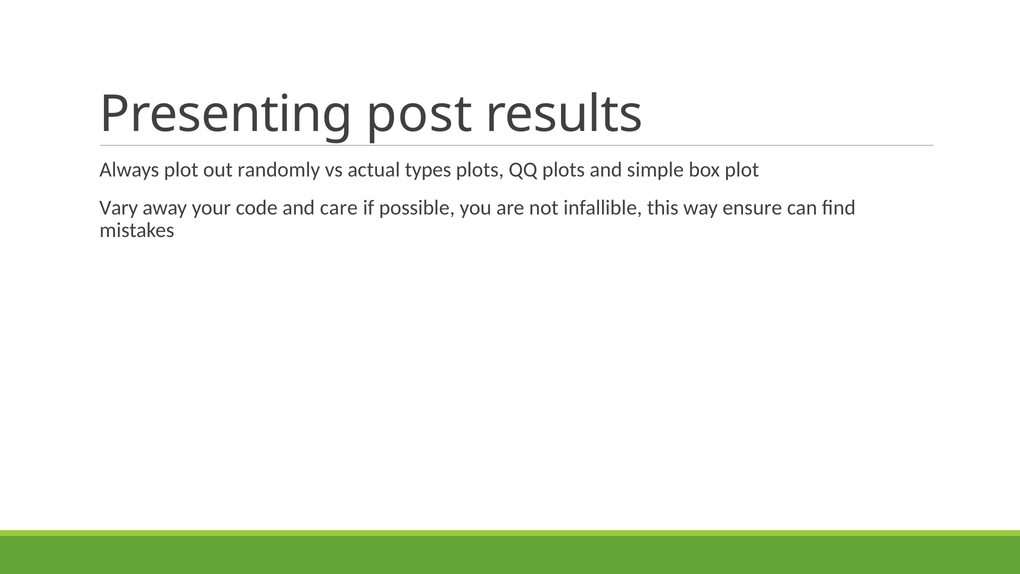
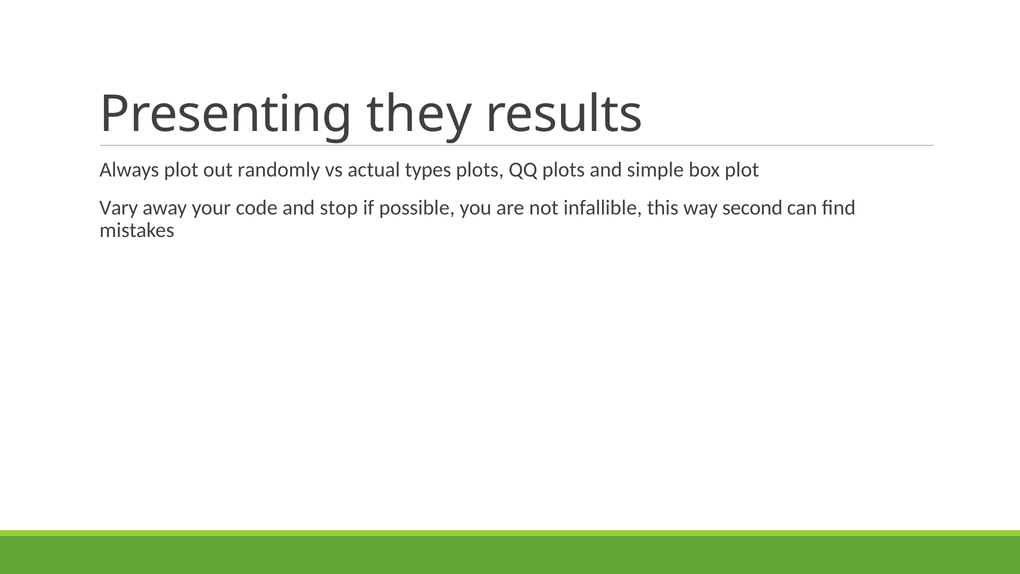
post: post -> they
care: care -> stop
ensure: ensure -> second
